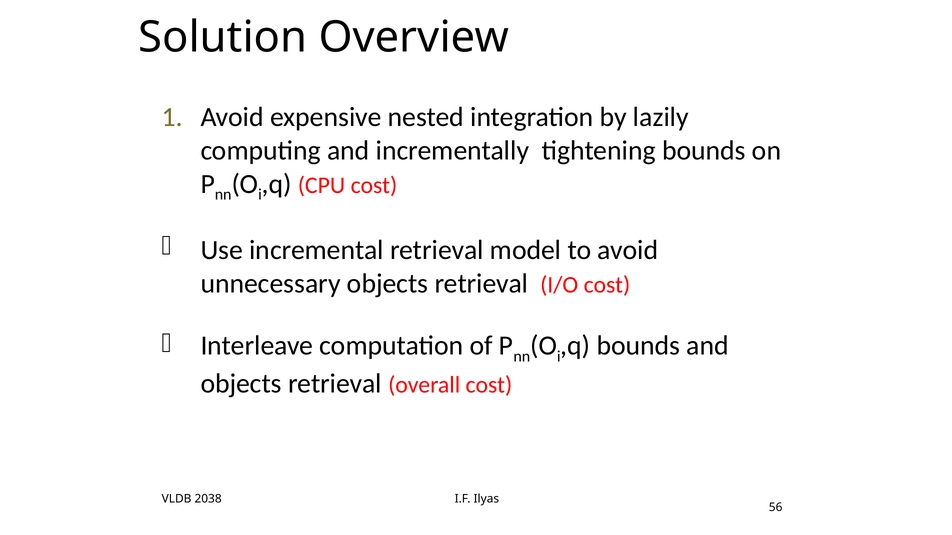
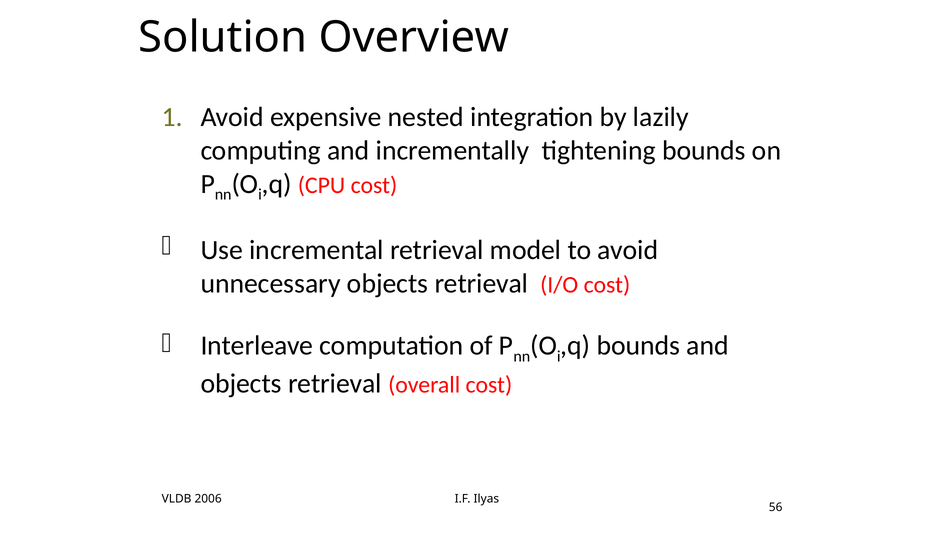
2038: 2038 -> 2006
